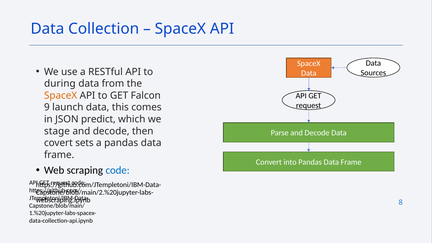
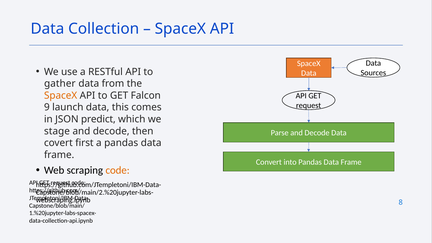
during: during -> gather
sets: sets -> first
code at (118, 170) colour: blue -> orange
